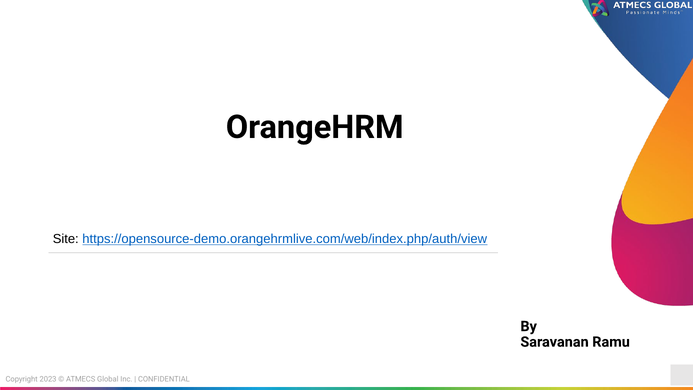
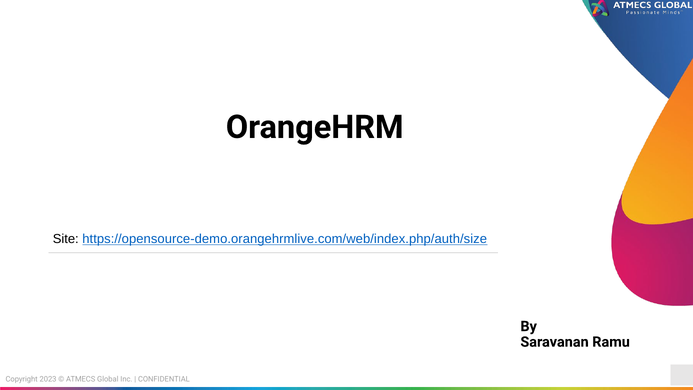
https://opensource-demo.orangehrmlive.com/web/index.php/auth/view: https://opensource-demo.orangehrmlive.com/web/index.php/auth/view -> https://opensource-demo.orangehrmlive.com/web/index.php/auth/size
